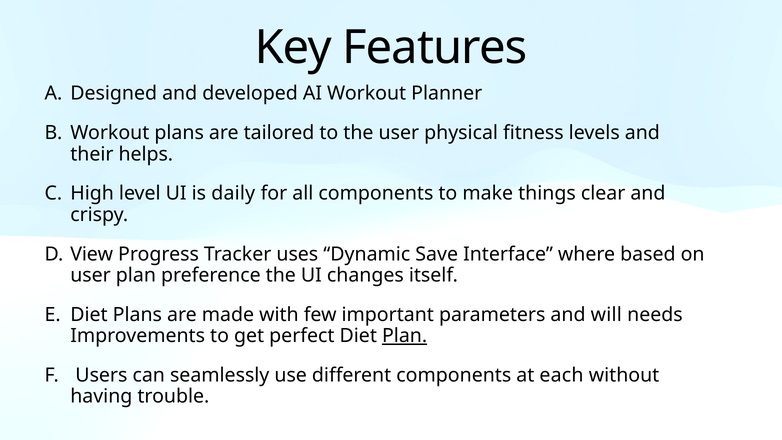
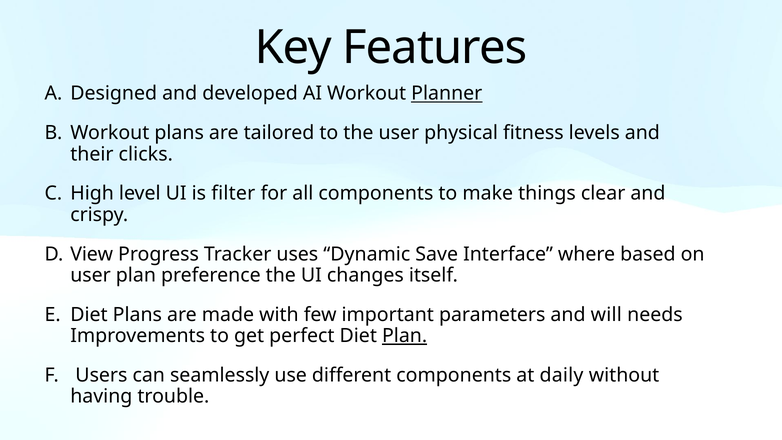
Planner underline: none -> present
helps: helps -> clicks
daily: daily -> filter
each: each -> daily
